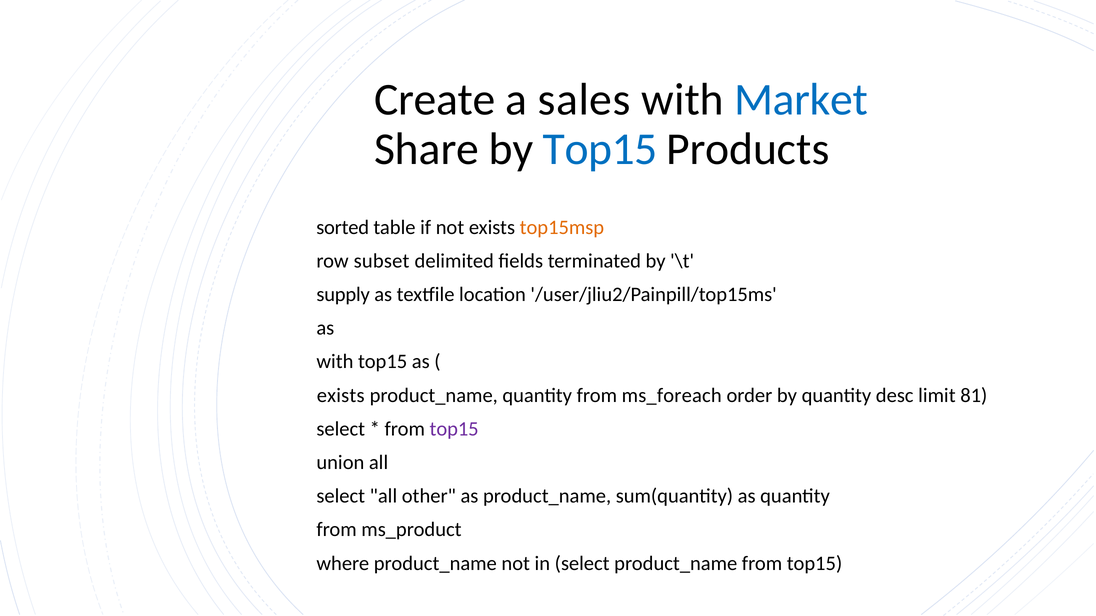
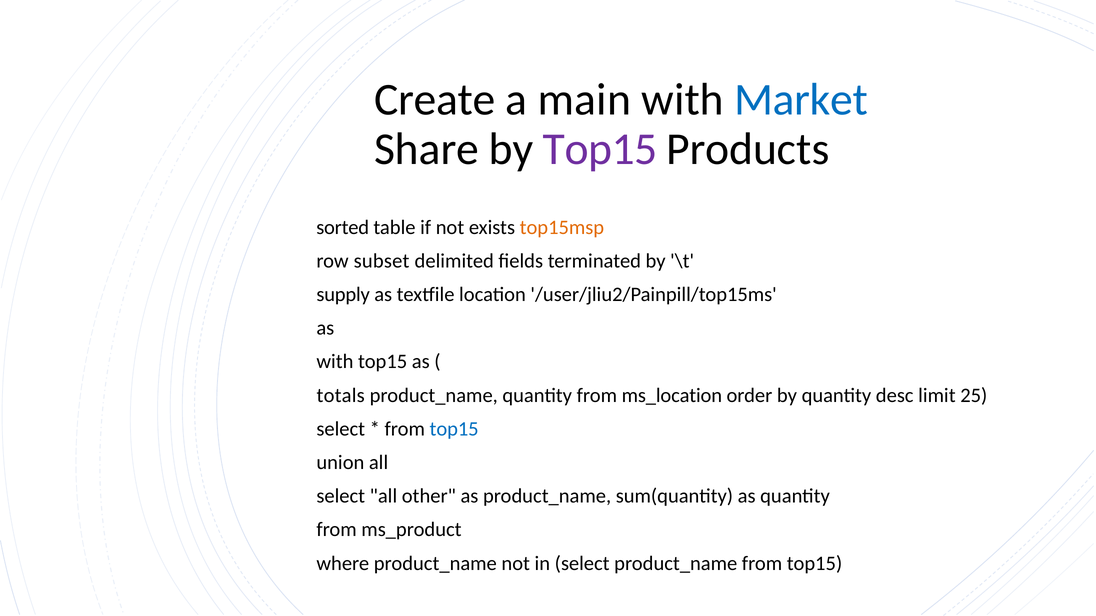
sales: sales -> main
Top15 at (600, 149) colour: blue -> purple
exists at (341, 396): exists -> totals
ms_foreach: ms_foreach -> ms_location
81: 81 -> 25
top15 at (454, 429) colour: purple -> blue
